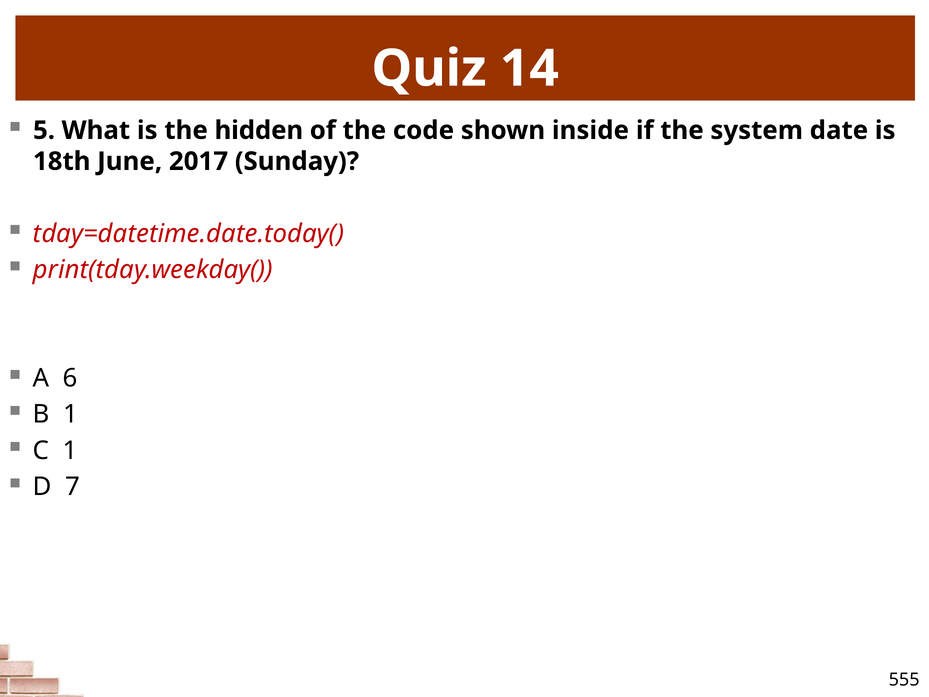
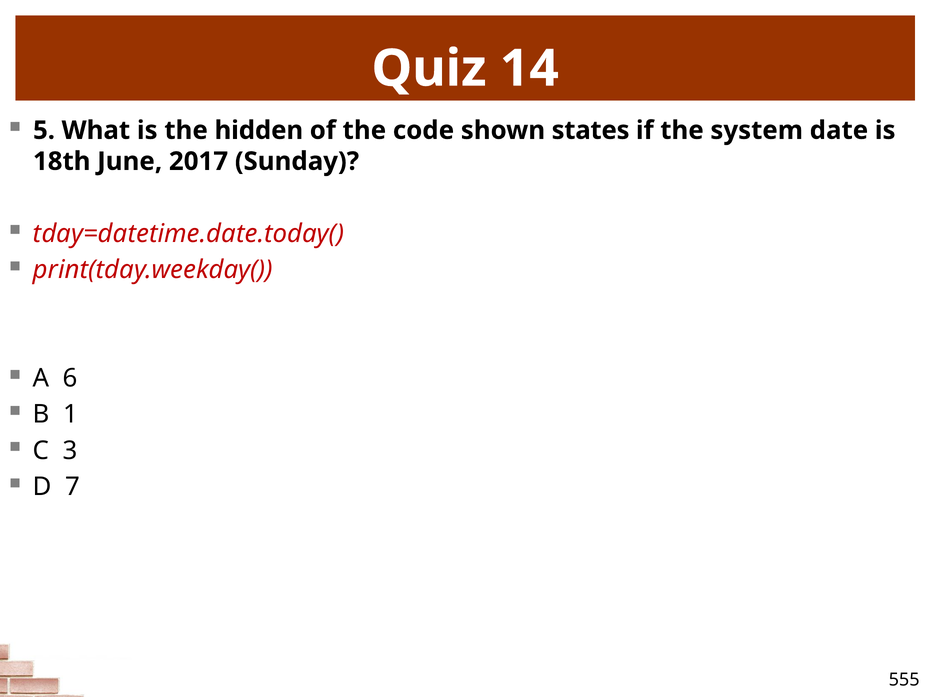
inside: inside -> states
C 1: 1 -> 3
